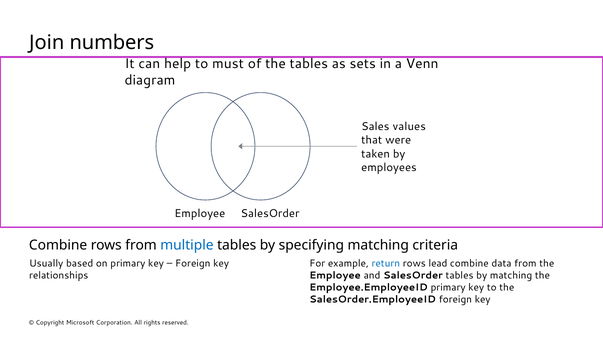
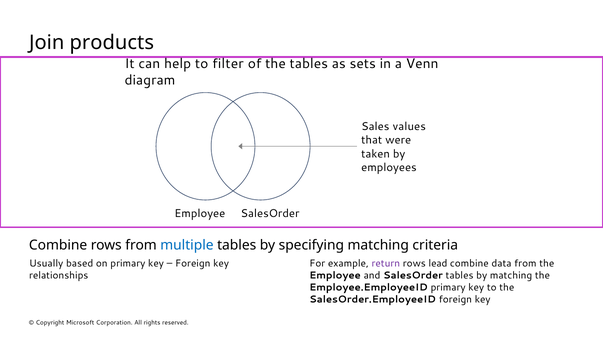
numbers: numbers -> products
must: must -> filter
return colour: blue -> purple
